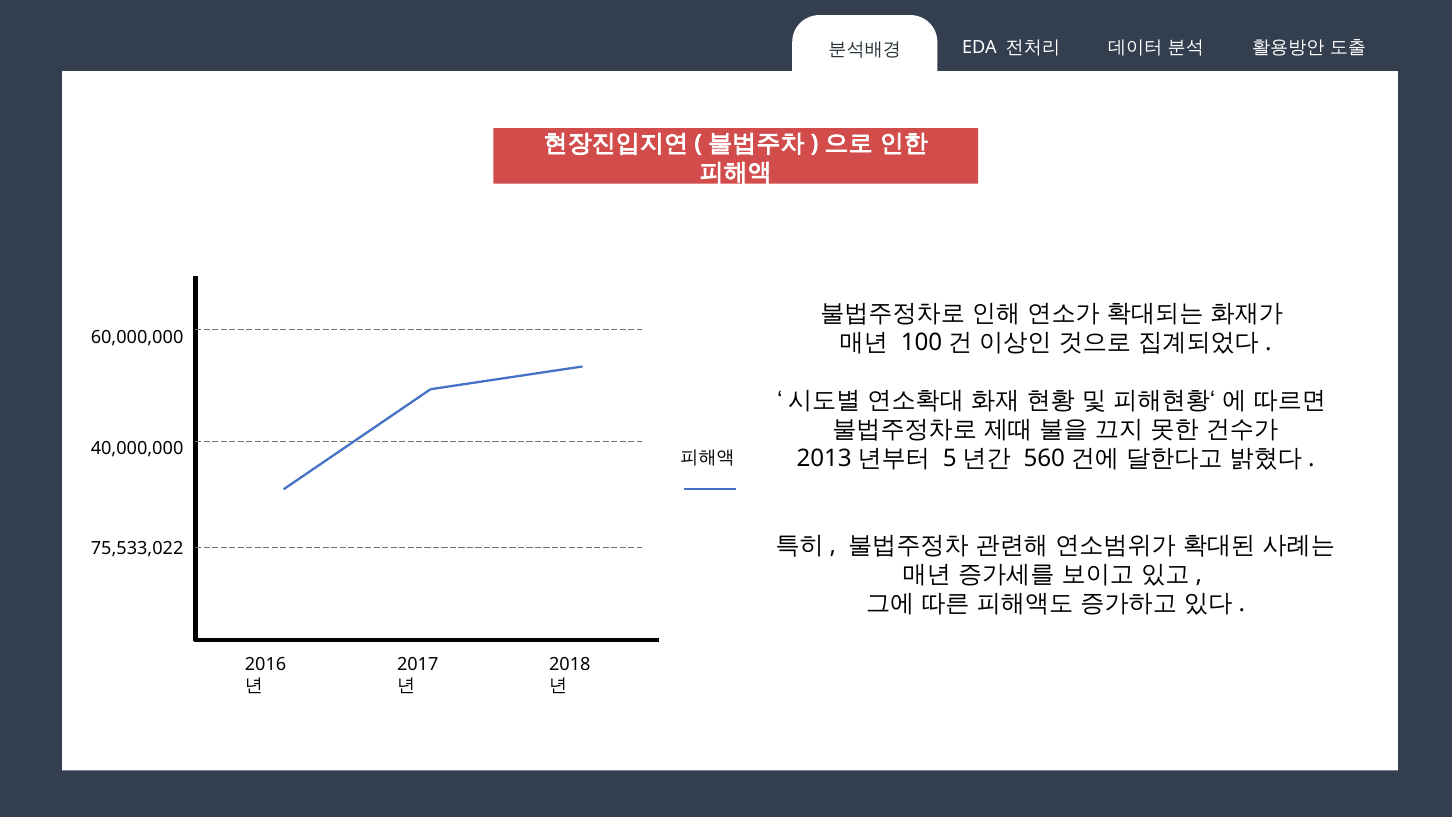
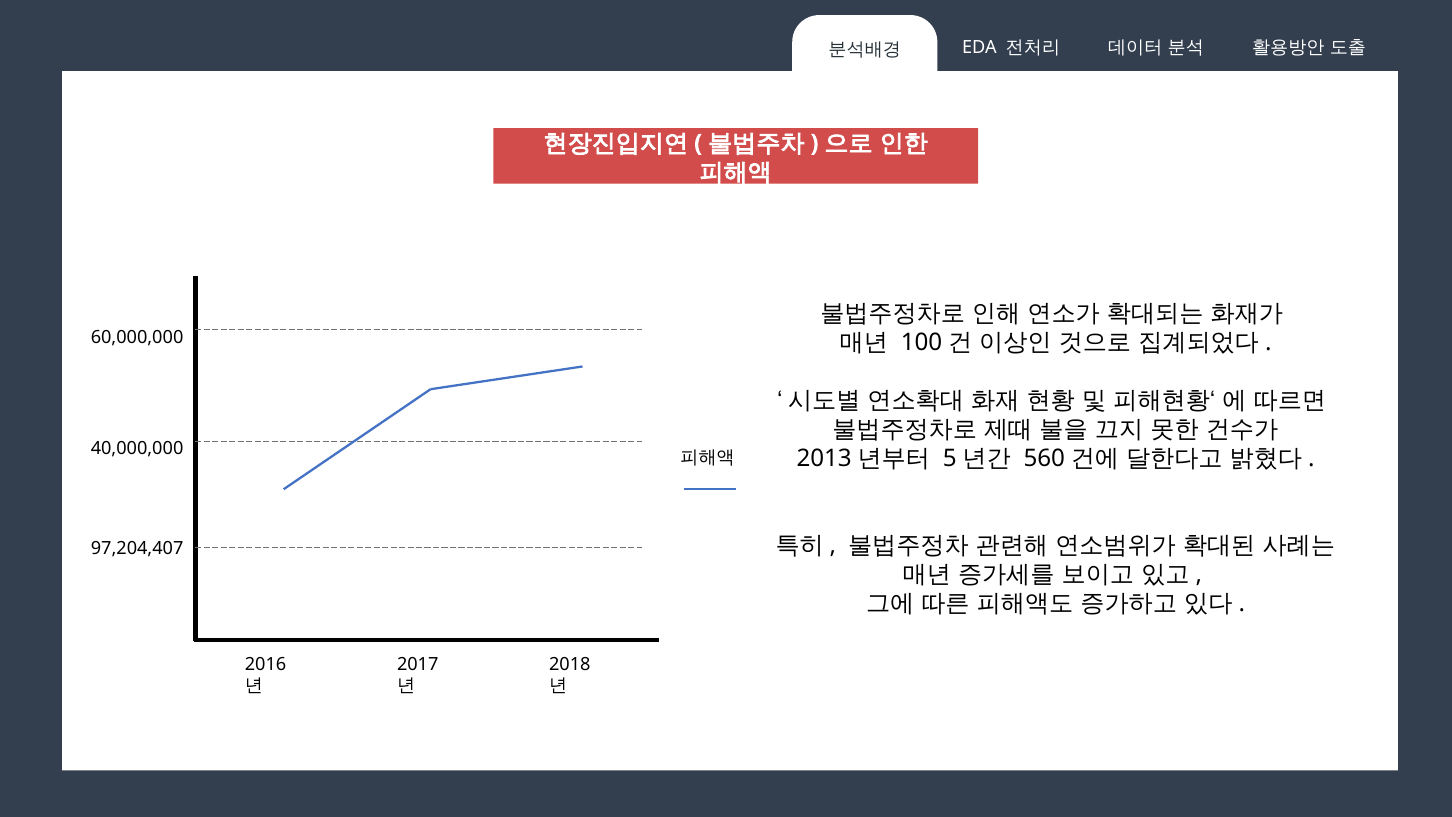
75,533,022: 75,533,022 -> 97,204,407
